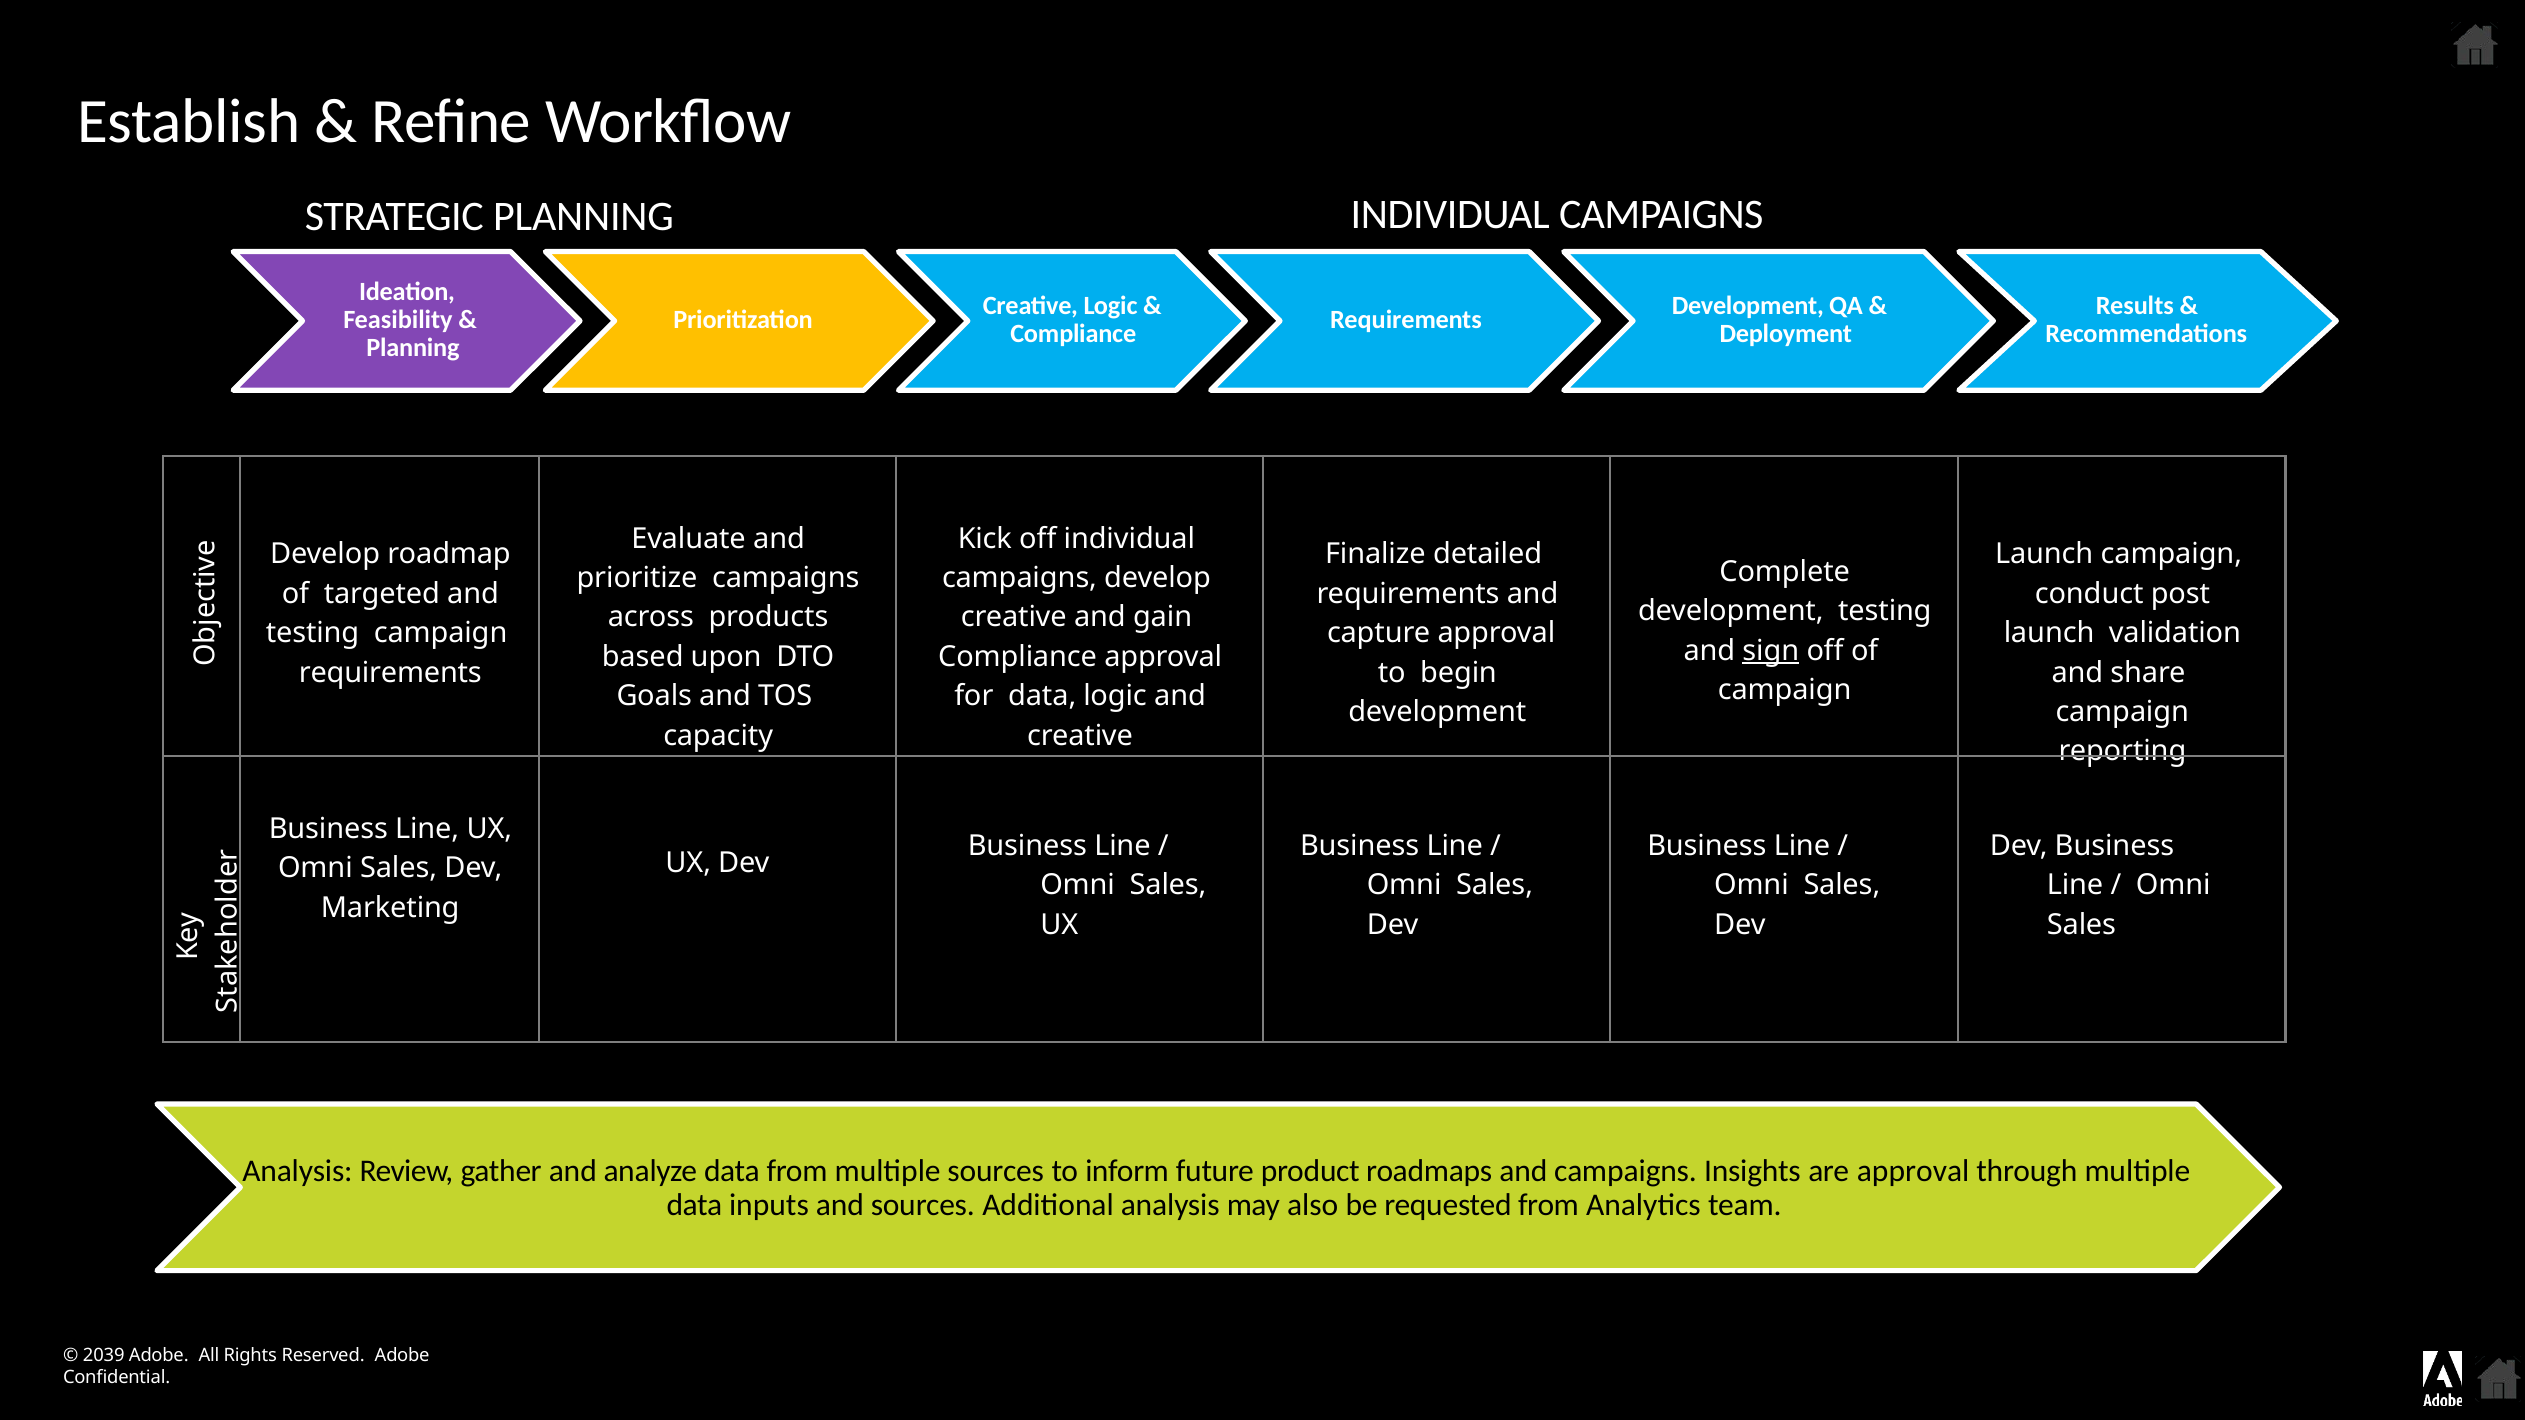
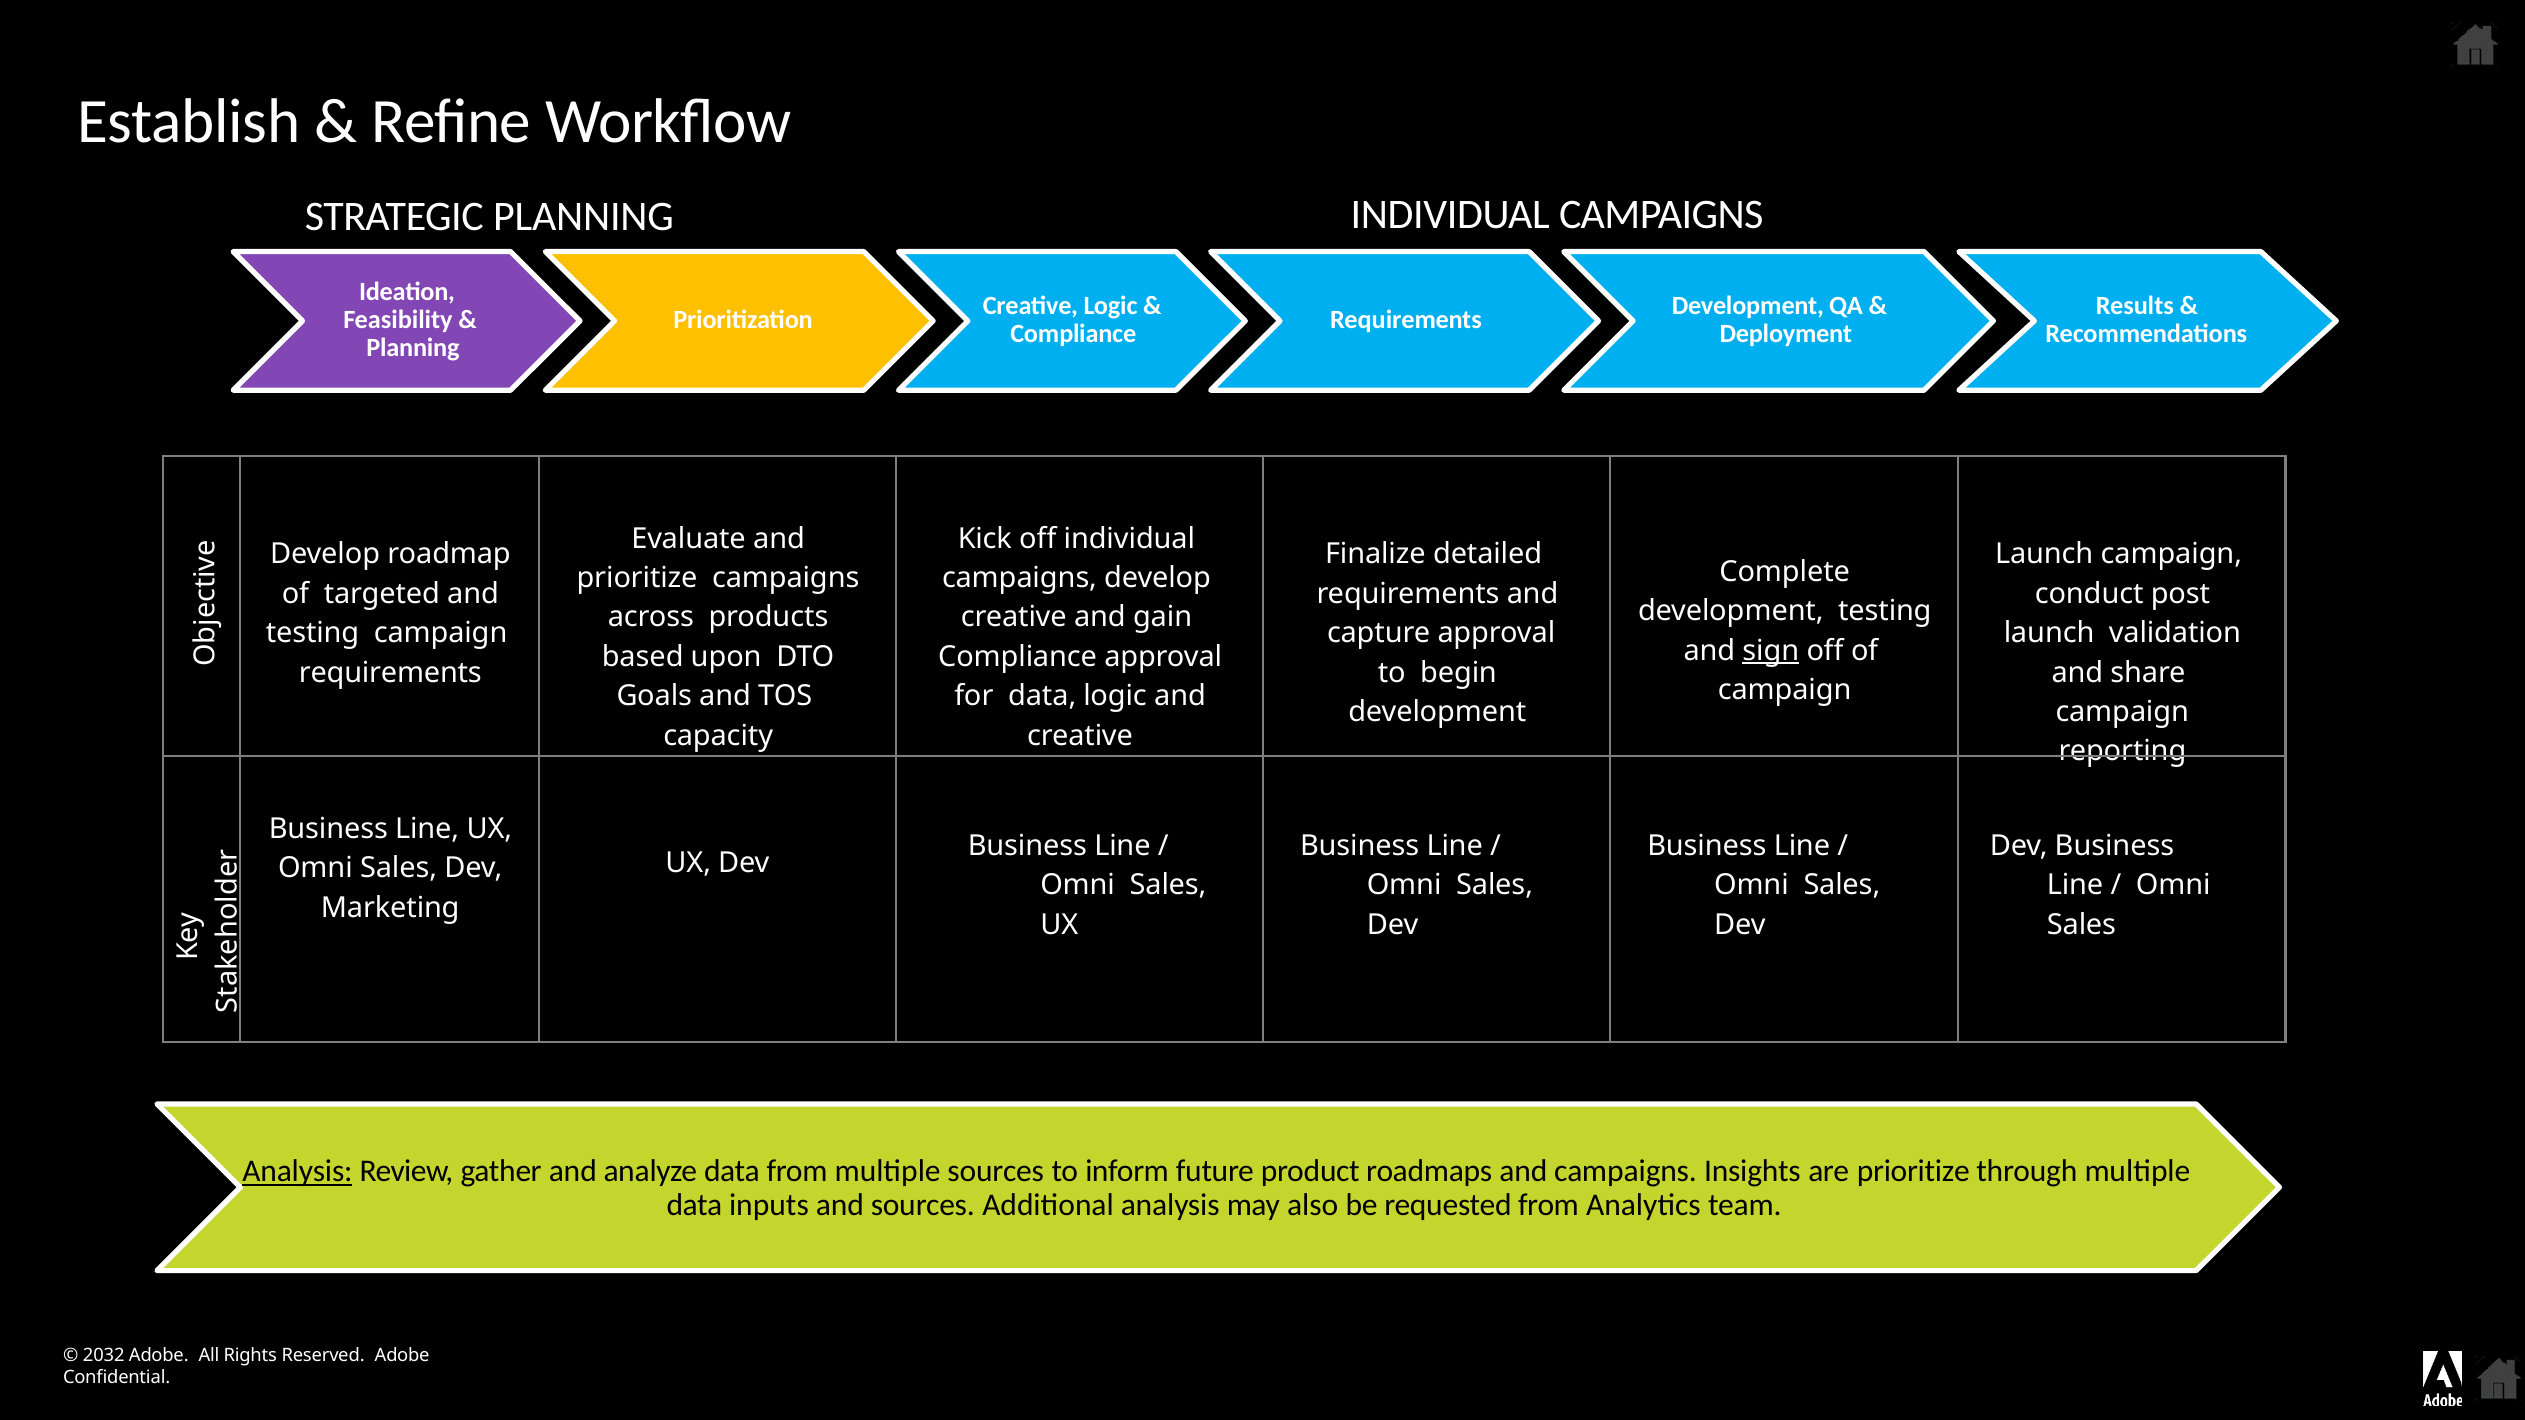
Analysis at (297, 1171) underline: none -> present
are approval: approval -> prioritize
2039: 2039 -> 2032
